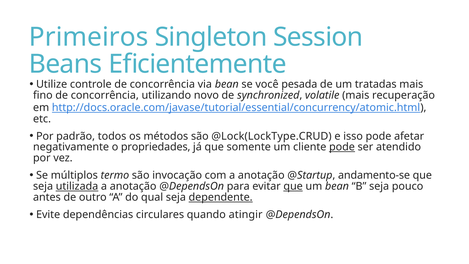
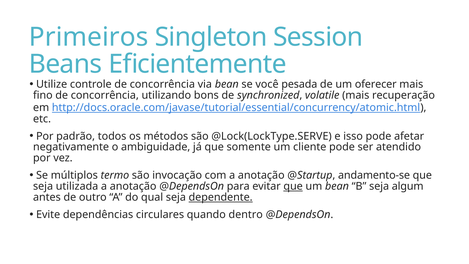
tratadas: tratadas -> oferecer
novo: novo -> bons
@Lock(LockType.CRUD: @Lock(LockType.CRUD -> @Lock(LockType.SERVE
propriedades: propriedades -> ambiguidade
pode at (342, 147) underline: present -> none
utilizada underline: present -> none
pouco: pouco -> algum
atingir: atingir -> dentro
